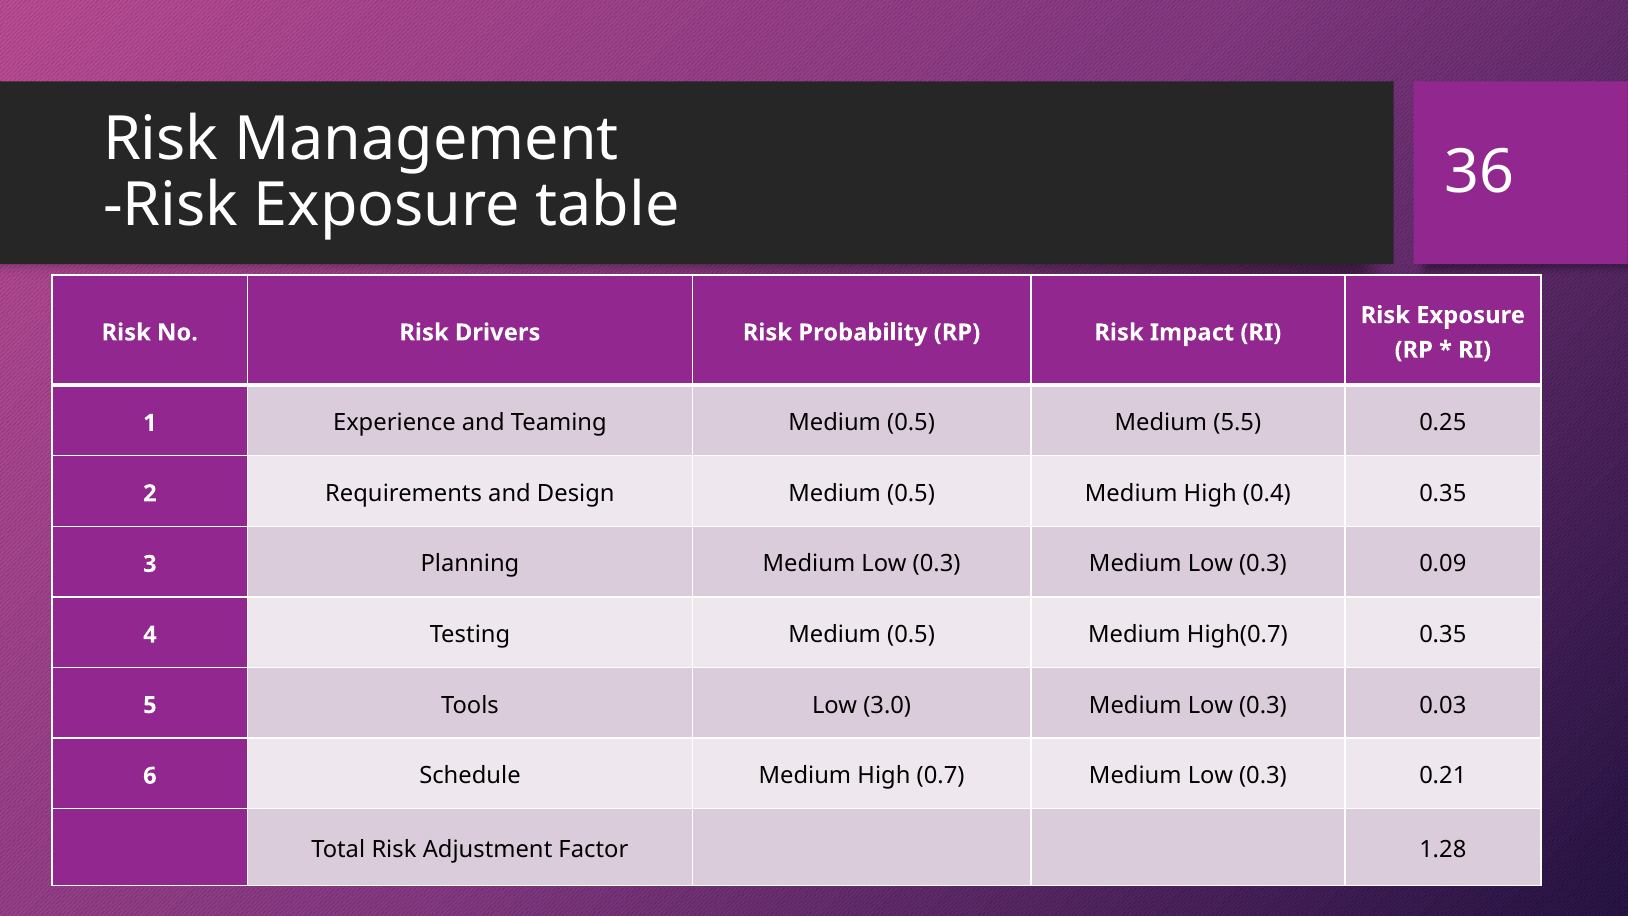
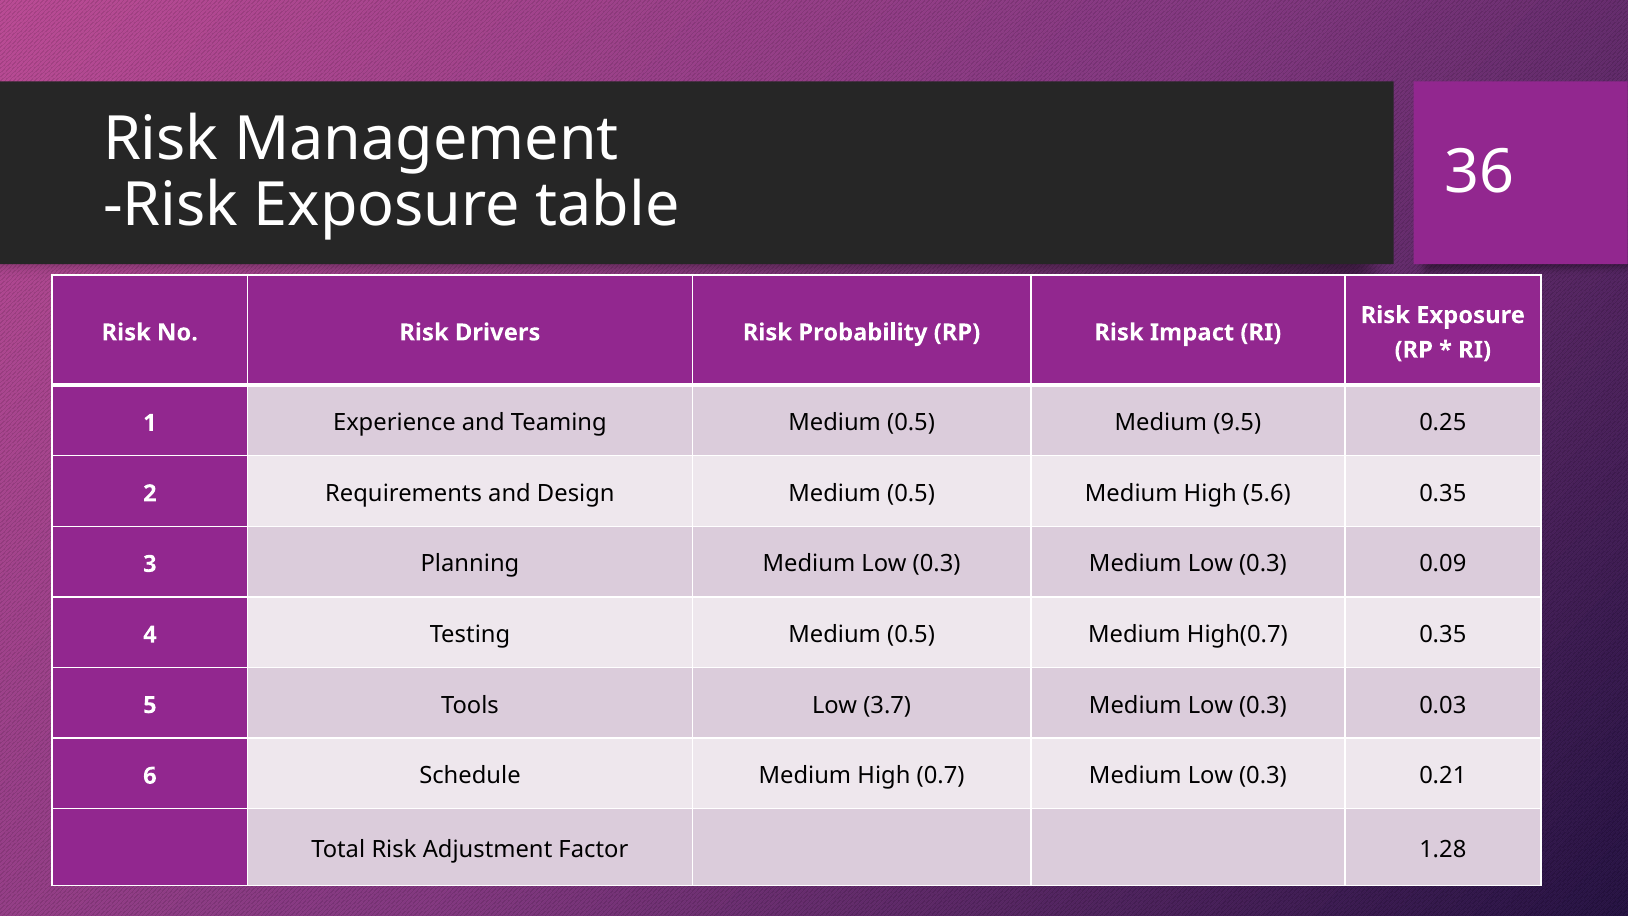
5.5: 5.5 -> 9.5
0.4: 0.4 -> 5.6
3.0: 3.0 -> 3.7
